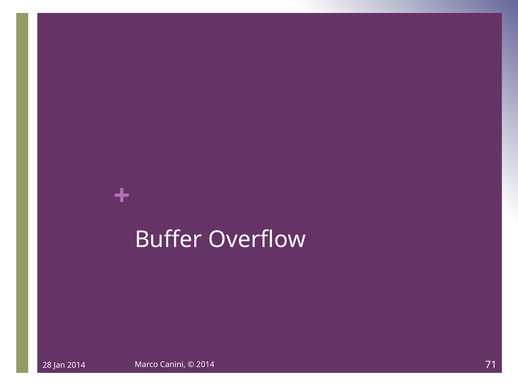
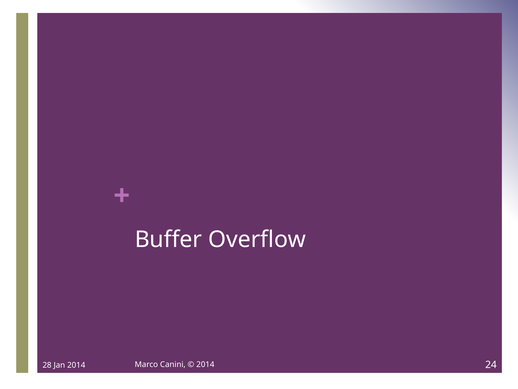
71: 71 -> 24
